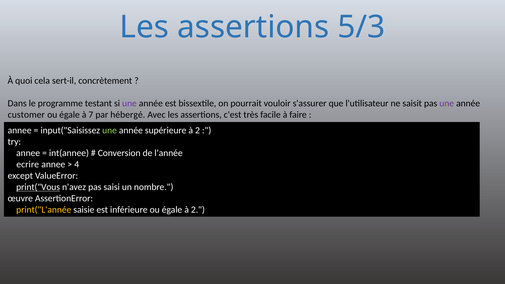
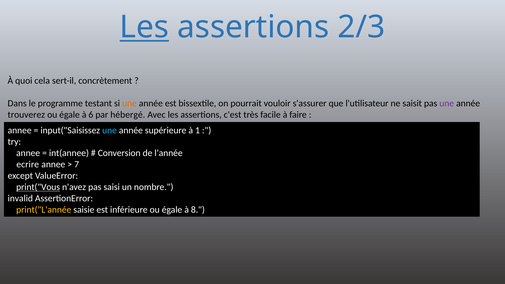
Les at (144, 27) underline: none -> present
5/3: 5/3 -> 2/3
une at (129, 103) colour: purple -> orange
customer: customer -> trouverez
7: 7 -> 6
une at (110, 130) colour: light green -> light blue
supérieure à 2: 2 -> 1
4: 4 -> 7
œuvre: œuvre -> invalid
égale à 2: 2 -> 8
